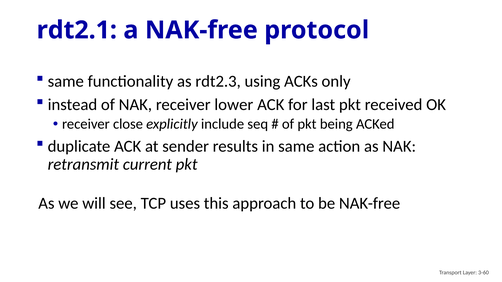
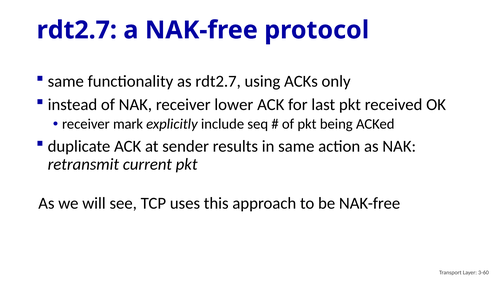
rdt2.1 at (77, 30): rdt2.1 -> rdt2.7
as rdt2.3: rdt2.3 -> rdt2.7
close: close -> mark
